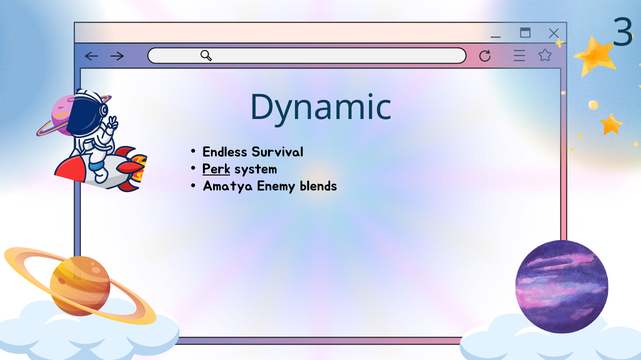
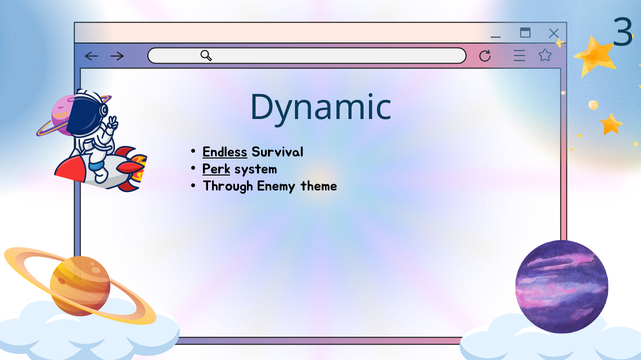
Endless underline: none -> present
Amatya: Amatya -> Through
blends: blends -> theme
